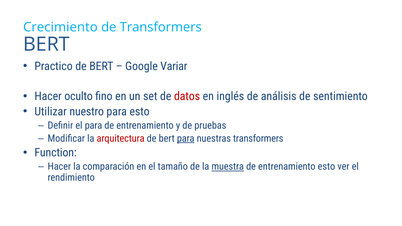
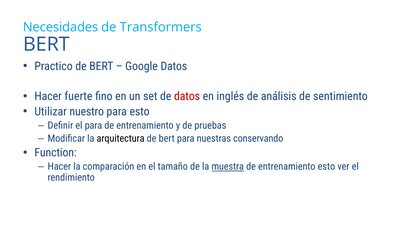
Crecimiento: Crecimiento -> Necesidades
Google Variar: Variar -> Datos
oculto: oculto -> fuerte
arquitectura colour: red -> black
para at (186, 139) underline: present -> none
nuestras transformers: transformers -> conservando
